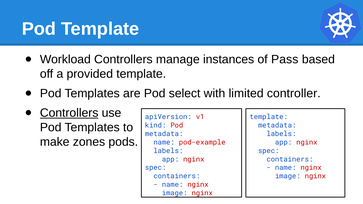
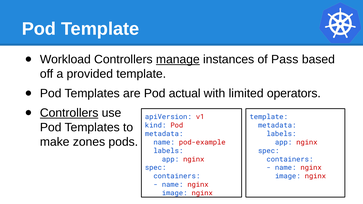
manage underline: none -> present
select: select -> actual
controller: controller -> operators
